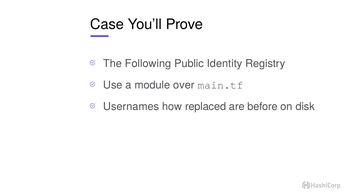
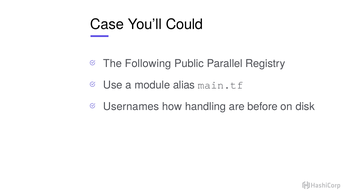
Prove: Prove -> Could
Identity: Identity -> Parallel
over: over -> alias
replaced: replaced -> handling
